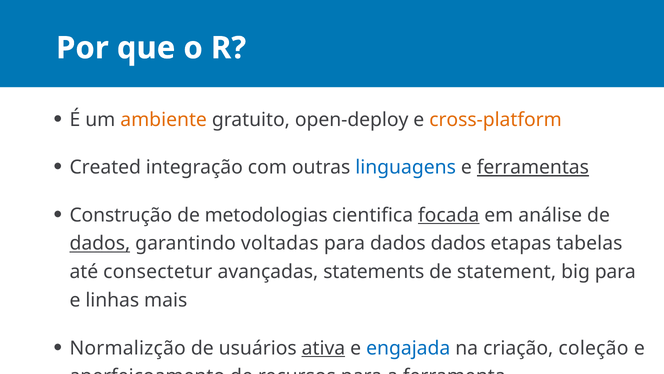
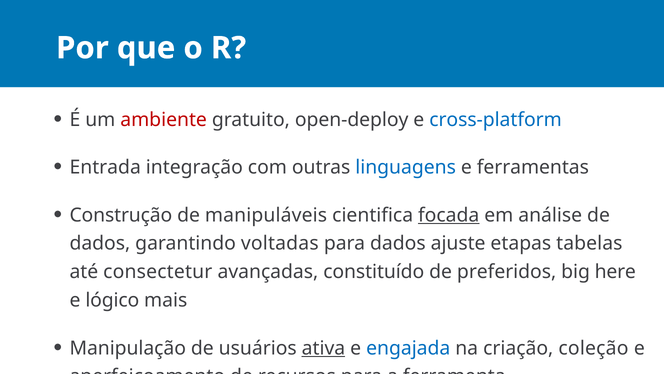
ambiente colour: orange -> red
cross-platform colour: orange -> blue
Created: Created -> Entrada
ferramentas underline: present -> none
metodologias: metodologias -> manipuláveis
dados at (100, 243) underline: present -> none
dados dados: dados -> ajuste
statements: statements -> constituído
statement: statement -> preferidos
big para: para -> here
linhas: linhas -> lógico
Normalizção: Normalizção -> Manipulação
